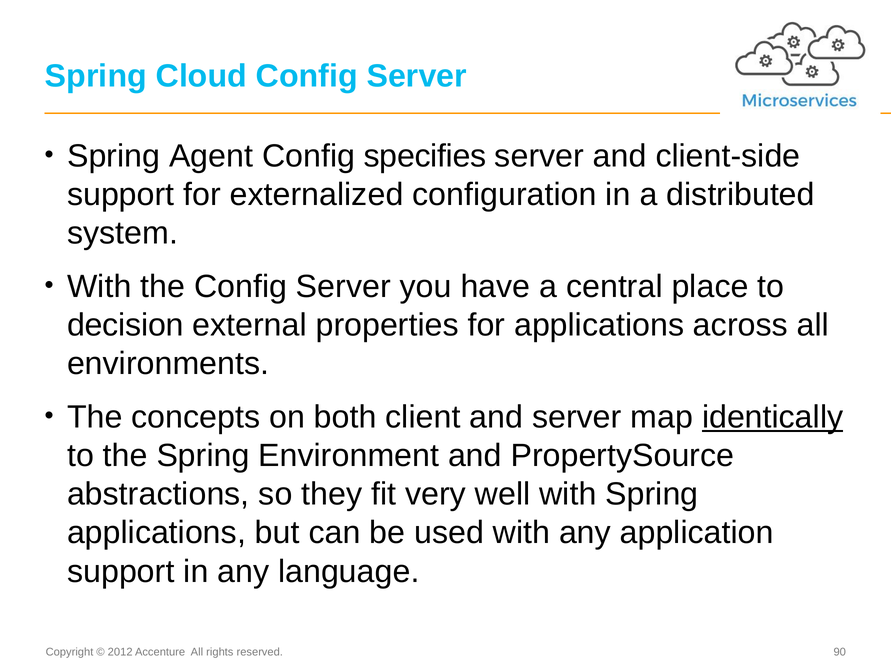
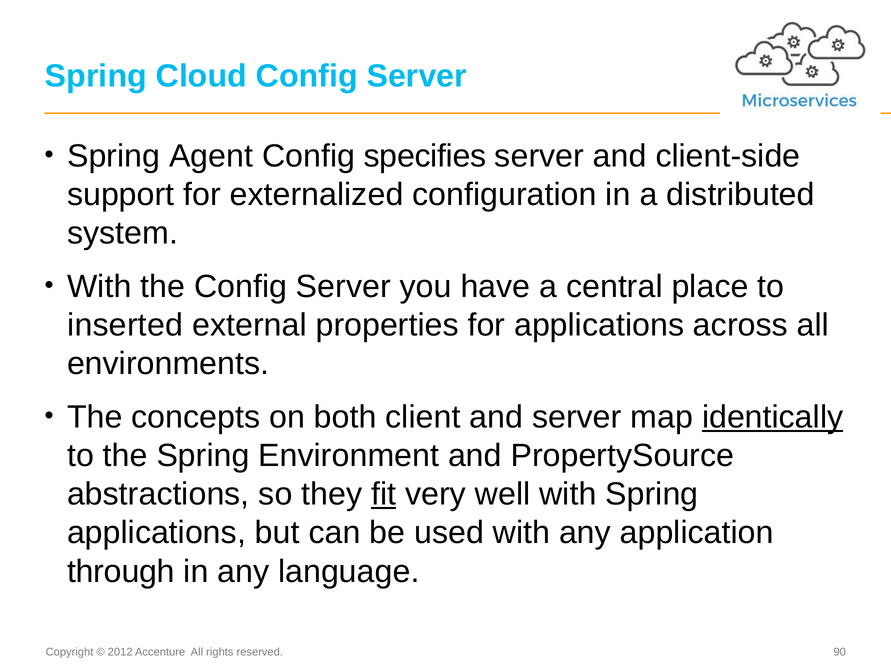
decision: decision -> inserted
fit underline: none -> present
support at (121, 572): support -> through
